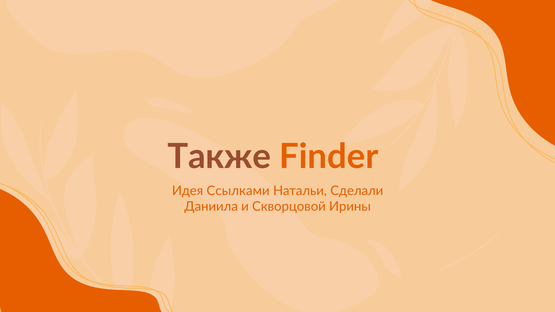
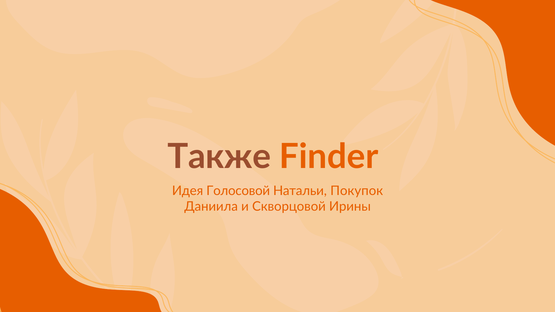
Ссылками: Ссылками -> Голосовой
Сделали: Сделали -> Покупок
